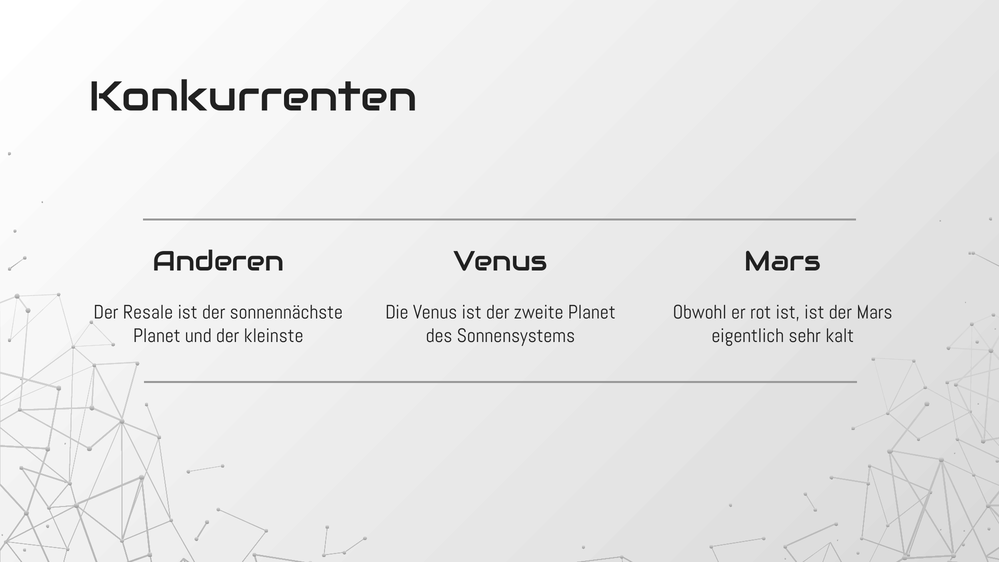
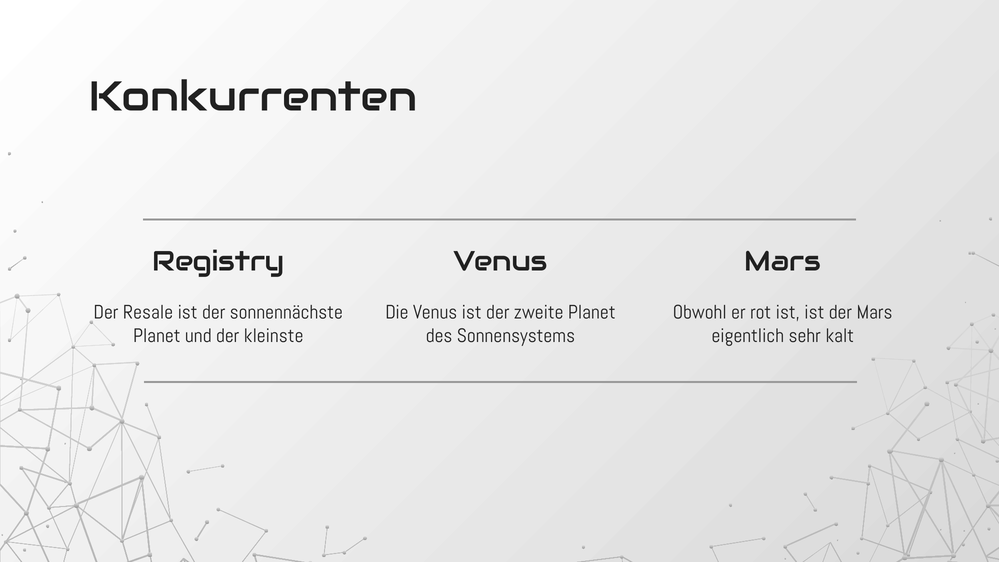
Anderen: Anderen -> Registry
